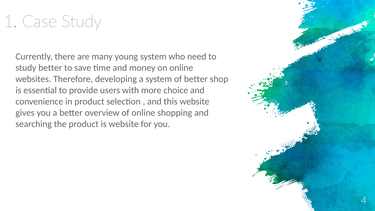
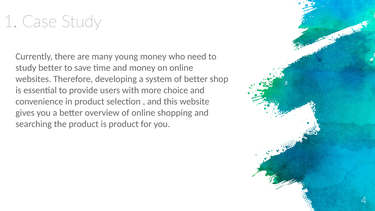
young system: system -> money
is website: website -> product
